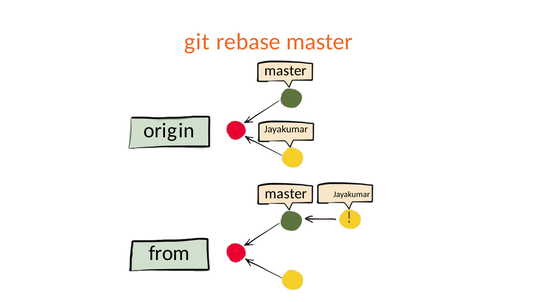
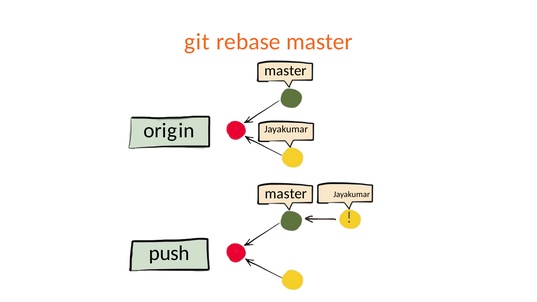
from: from -> push
